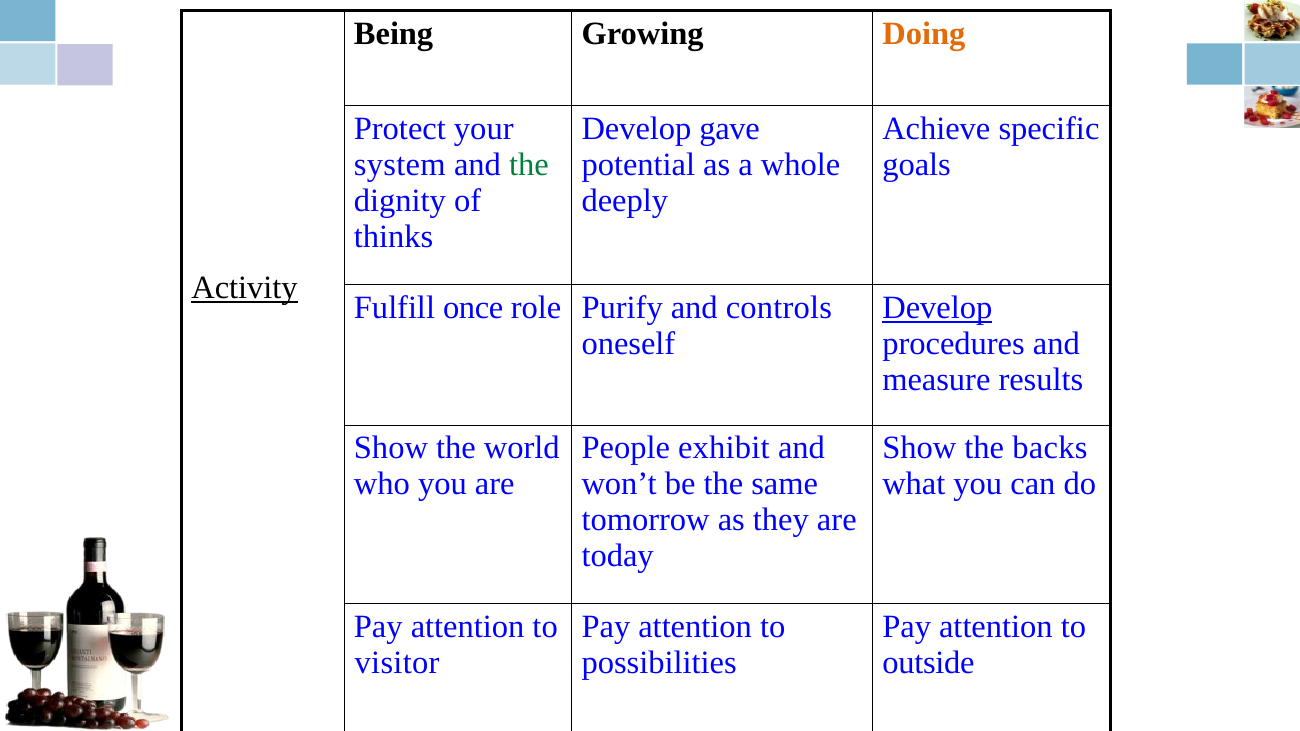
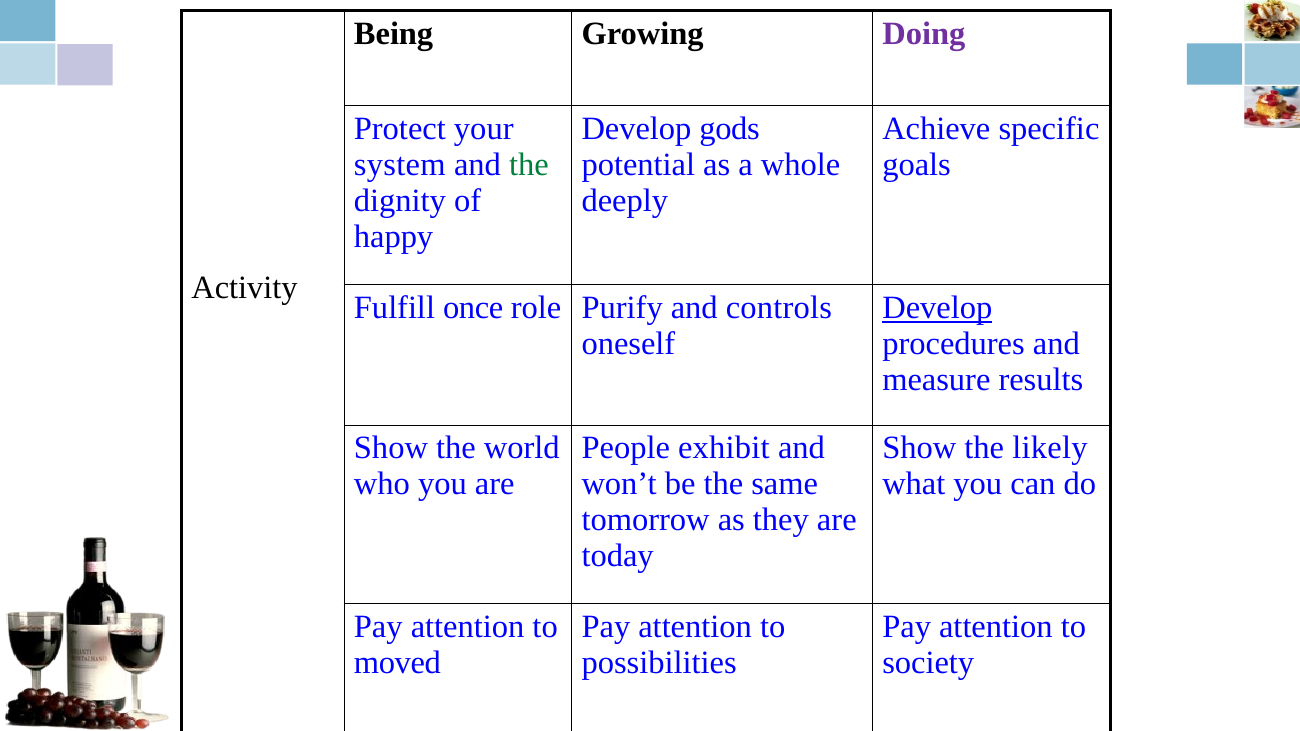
Doing colour: orange -> purple
gave: gave -> gods
thinks: thinks -> happy
Activity underline: present -> none
backs: backs -> likely
visitor: visitor -> moved
outside: outside -> society
